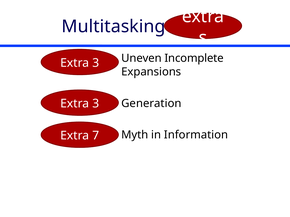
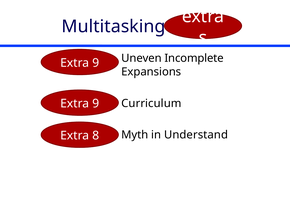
3 at (96, 63): 3 -> 9
3 at (96, 104): 3 -> 9
Generation: Generation -> Curriculum
Information: Information -> Understand
7: 7 -> 8
